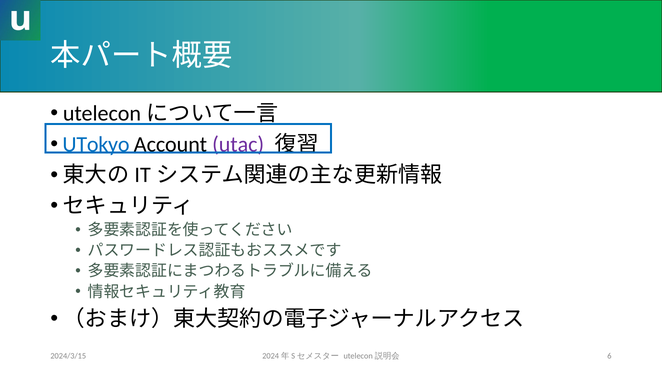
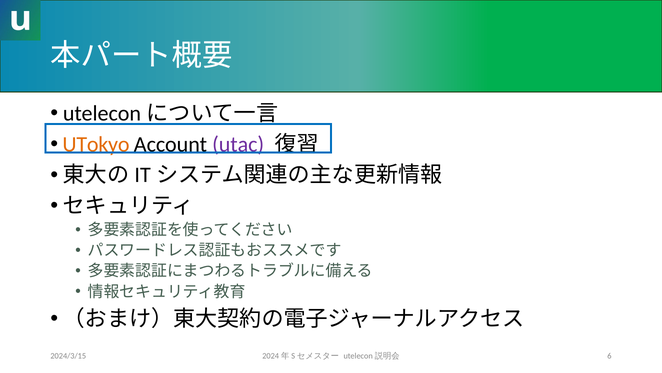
UTokyo colour: blue -> orange
